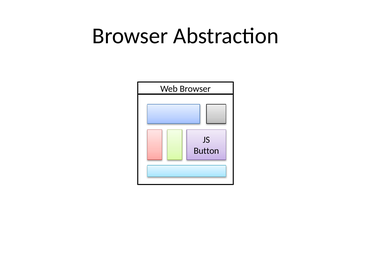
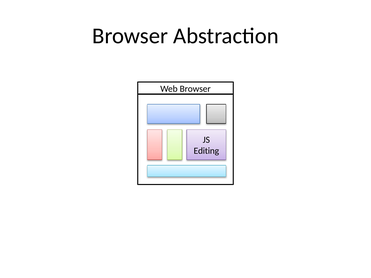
Button: Button -> Editing
